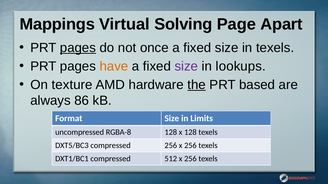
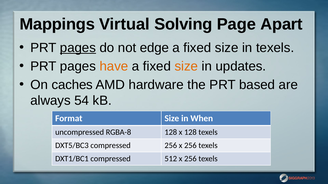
once: once -> edge
size at (186, 66) colour: purple -> orange
lookups: lookups -> updates
texture: texture -> caches
the underline: present -> none
86: 86 -> 54
Limits: Limits -> When
